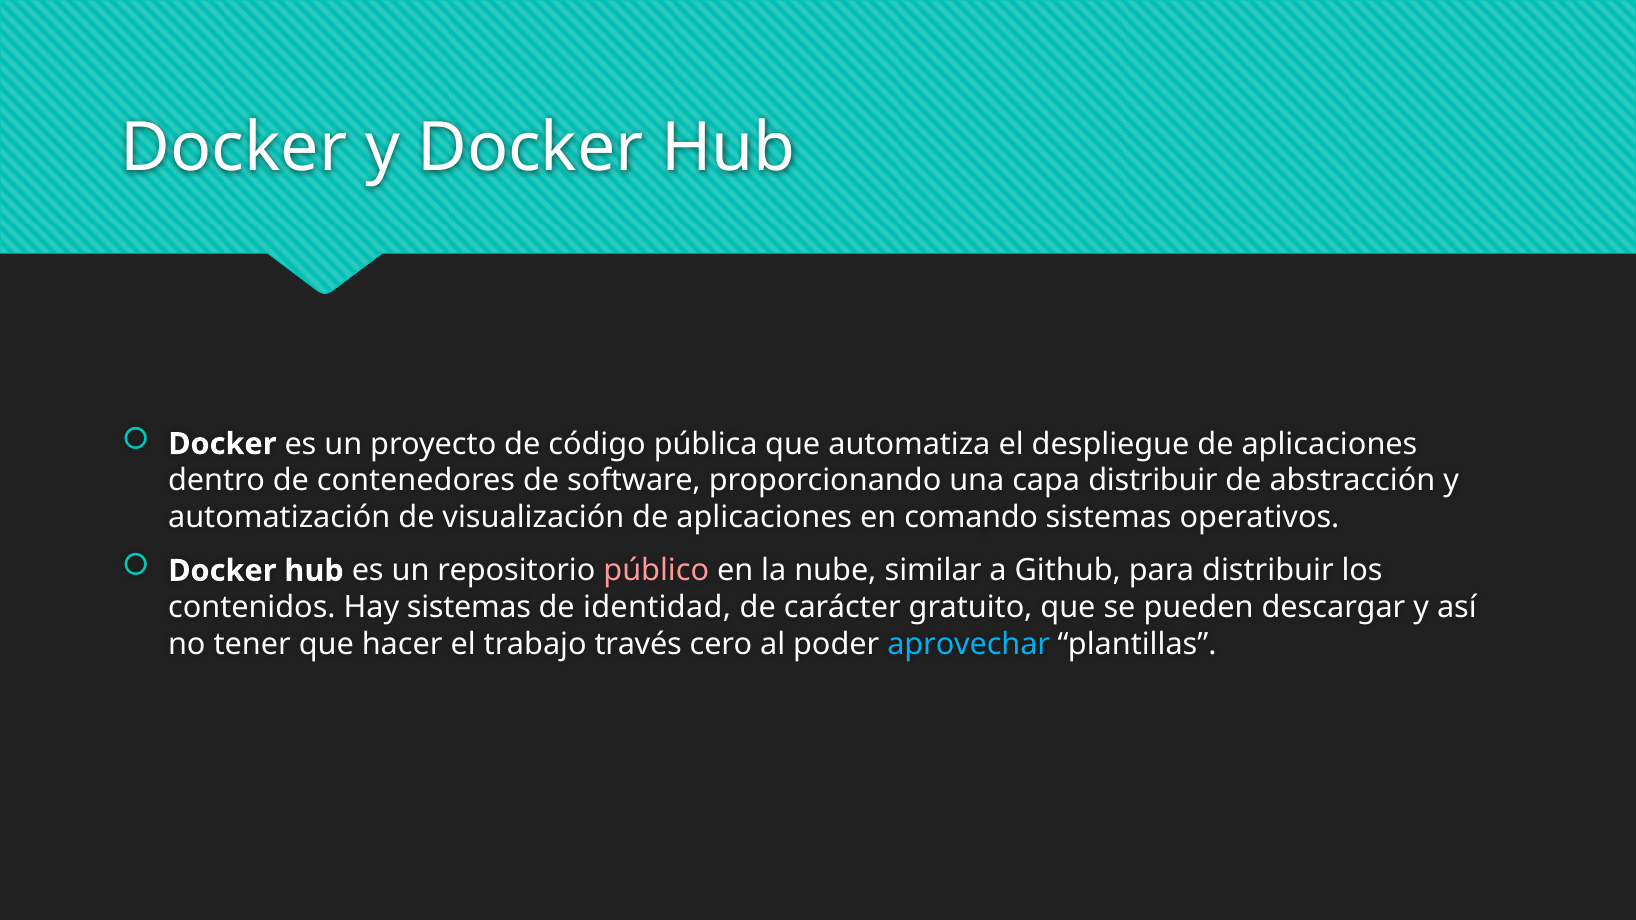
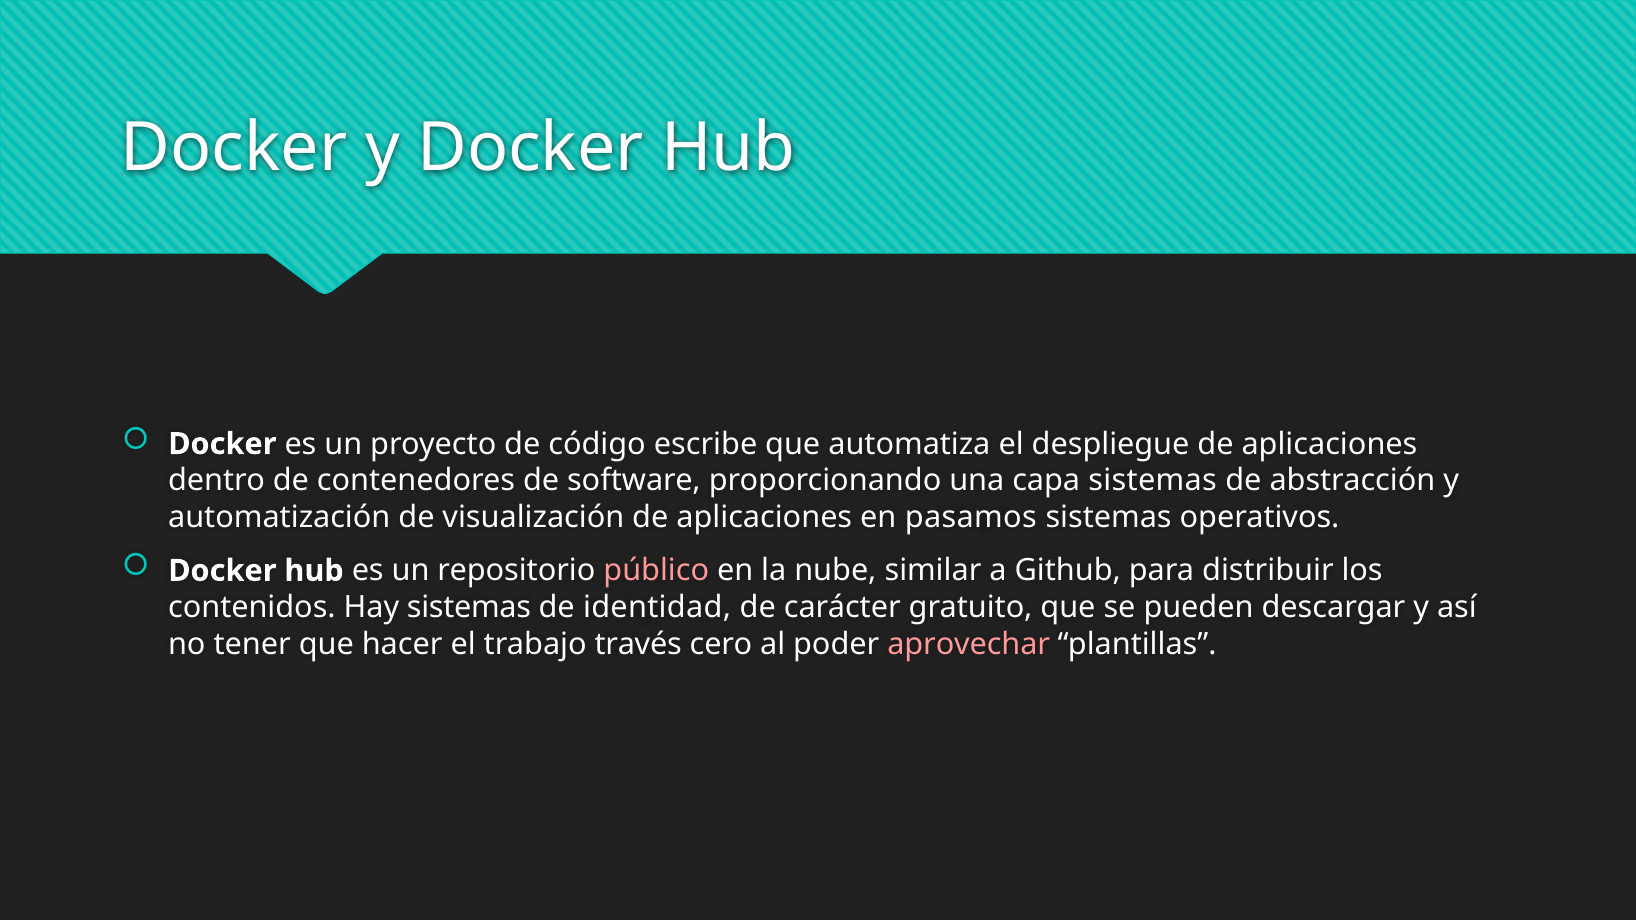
pública: pública -> escribe
capa distribuir: distribuir -> sistemas
comando: comando -> pasamos
aprovechar colour: light blue -> pink
